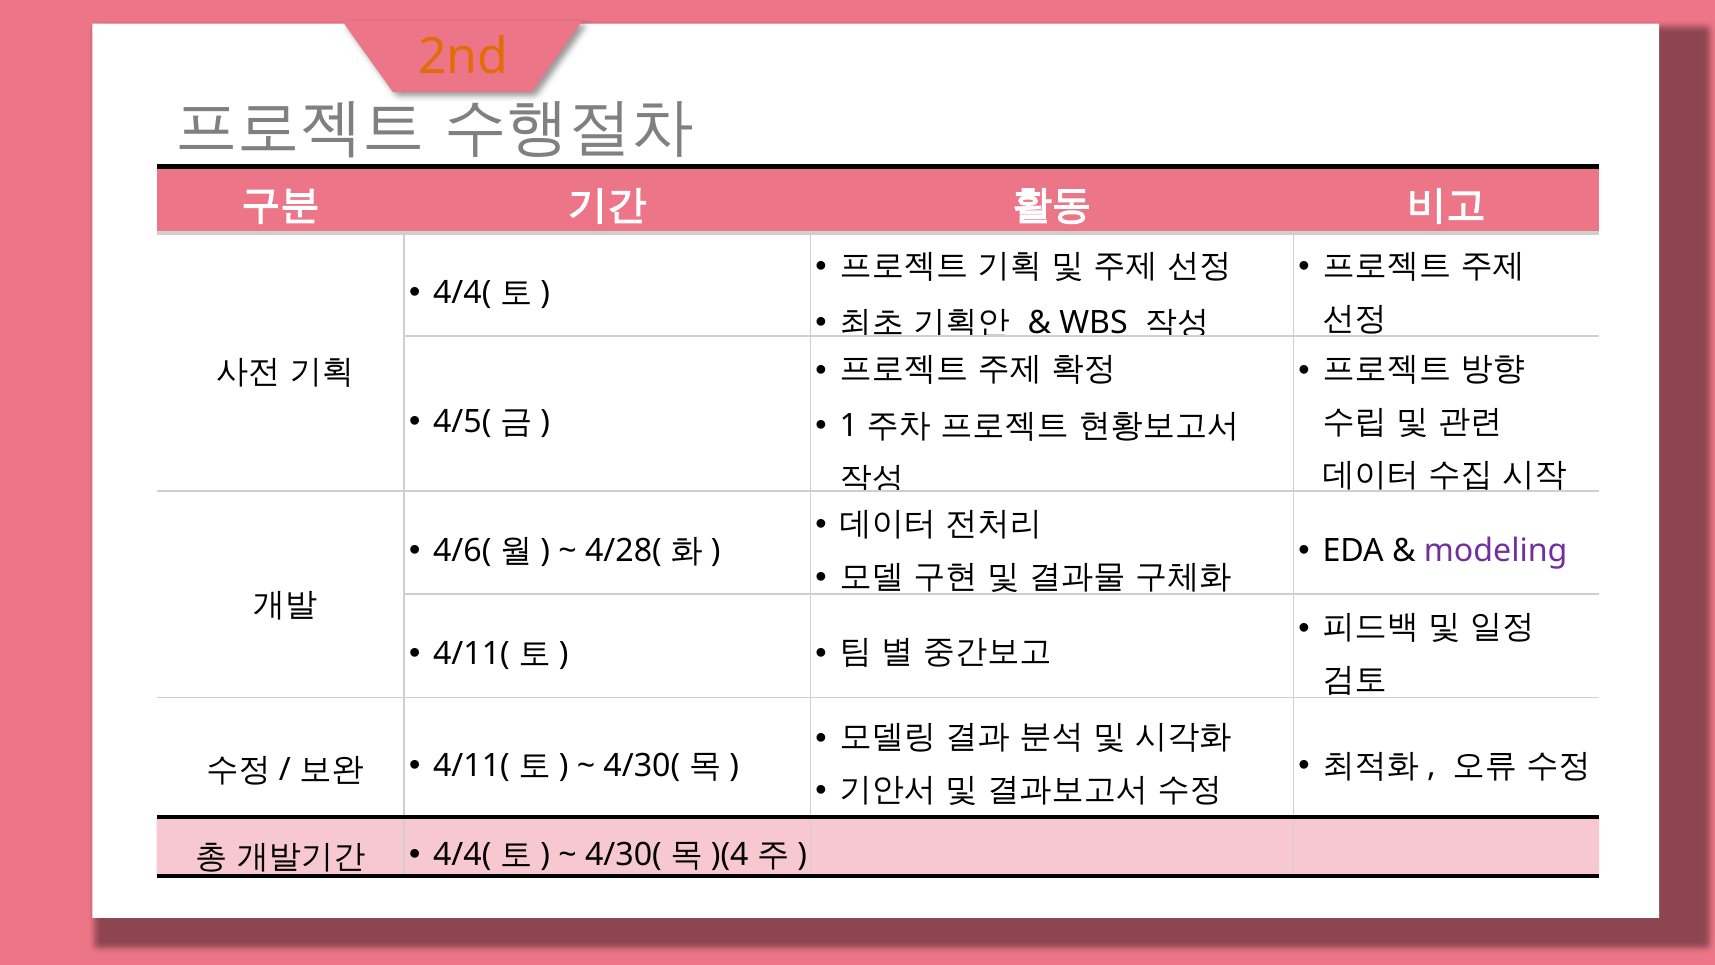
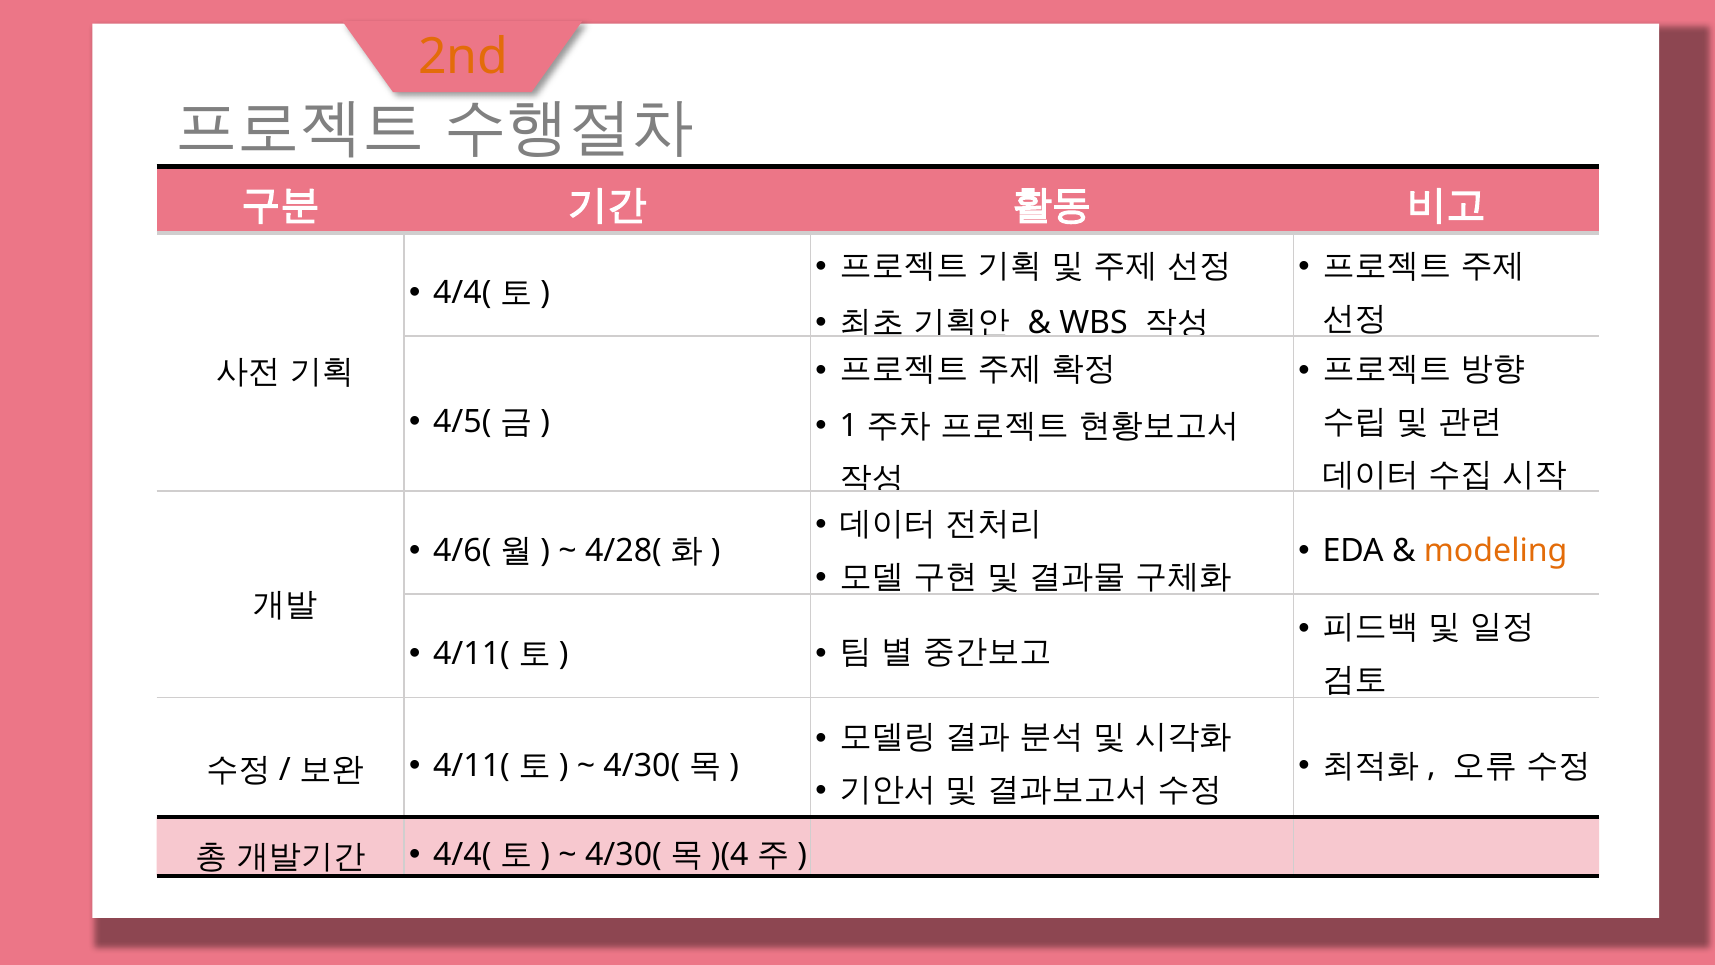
modeling colour: purple -> orange
